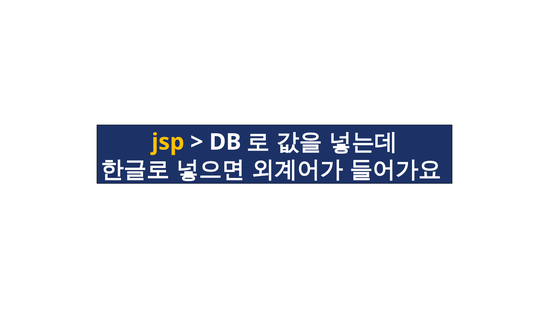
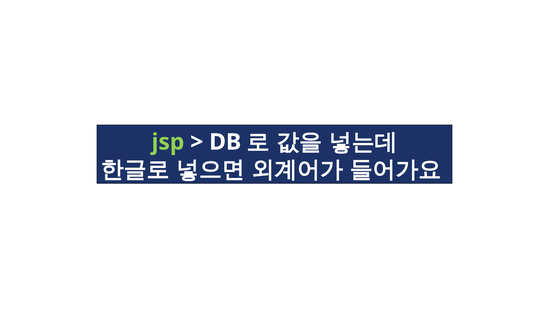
jsp colour: yellow -> light green
